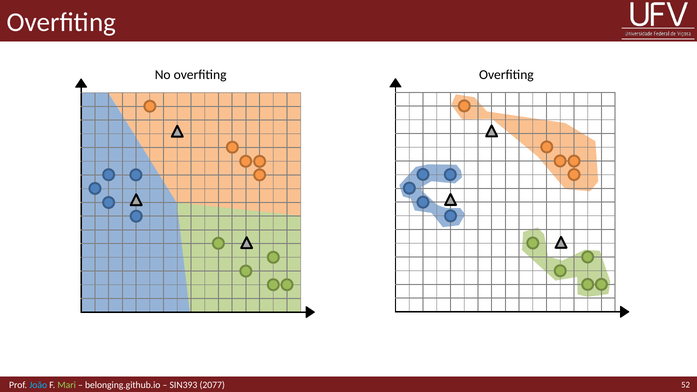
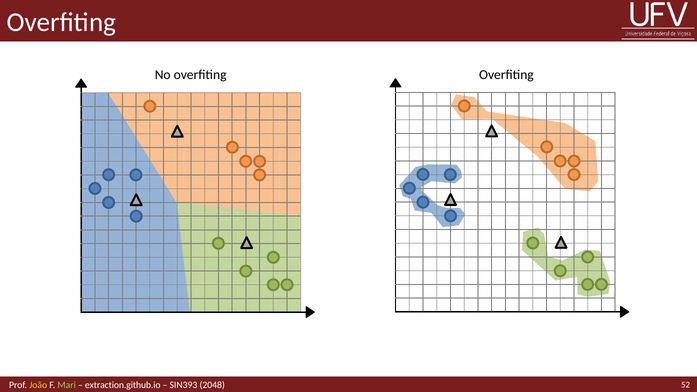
João colour: light blue -> yellow
belonging.github.io: belonging.github.io -> extraction.github.io
2077: 2077 -> 2048
